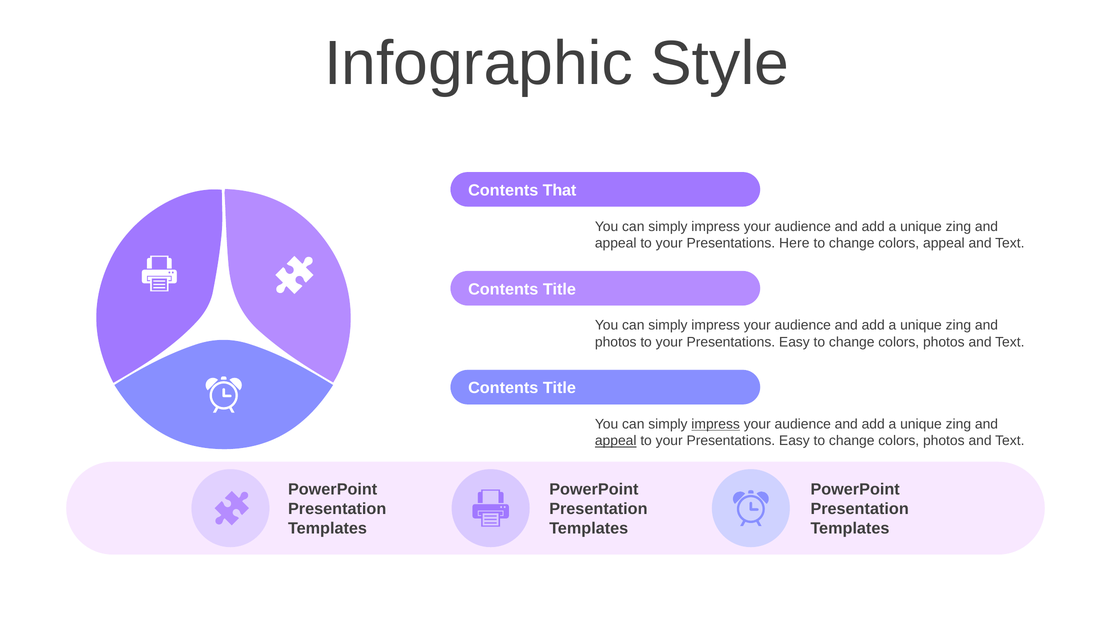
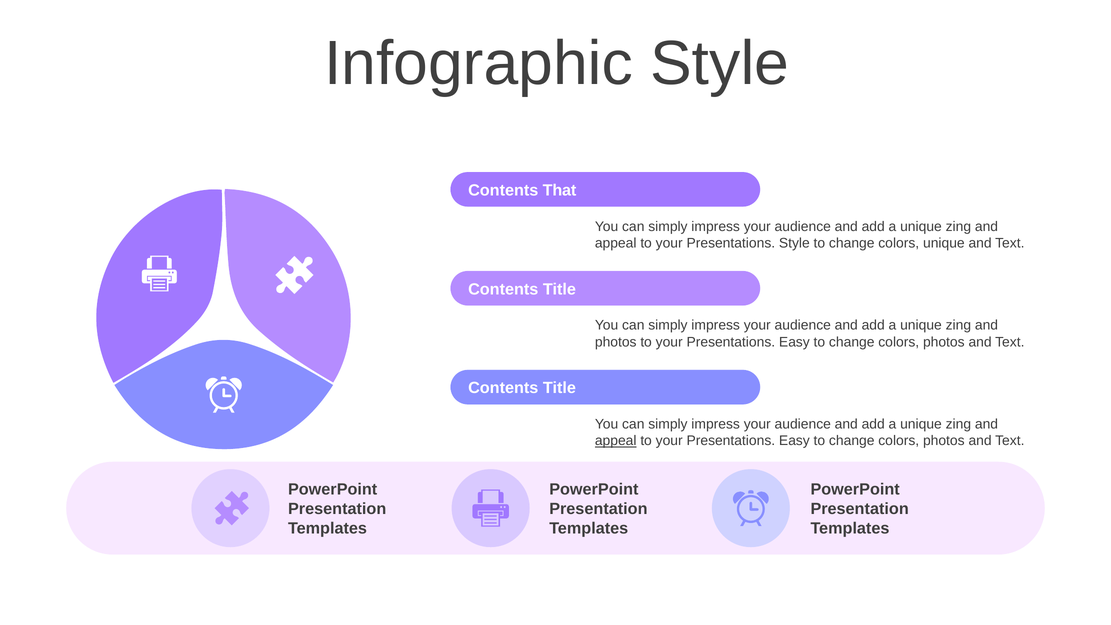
Presentations Here: Here -> Style
colors appeal: appeal -> unique
impress at (716, 424) underline: present -> none
